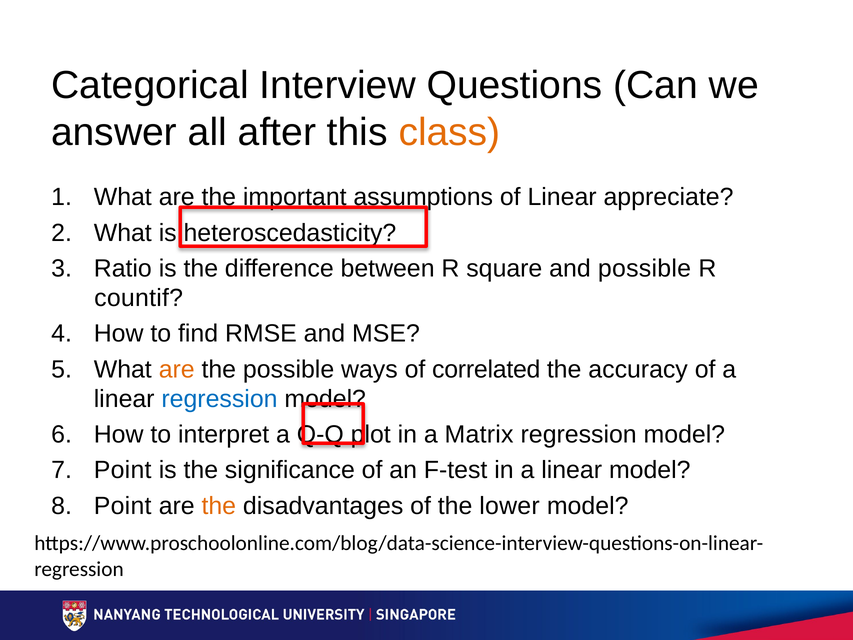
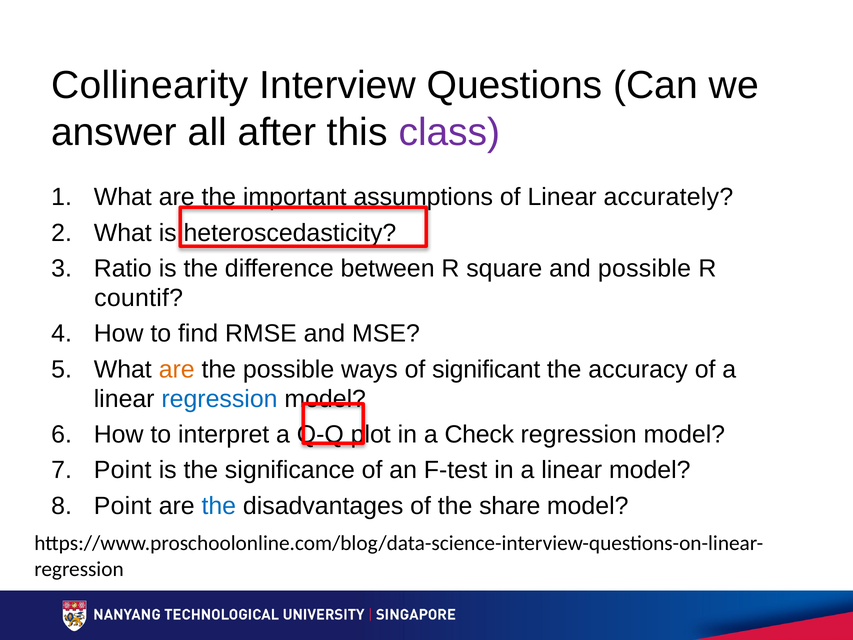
Categorical: Categorical -> Collinearity
class colour: orange -> purple
appreciate: appreciate -> accurately
correlated: correlated -> significant
Matrix: Matrix -> Check
the at (219, 506) colour: orange -> blue
lower: lower -> share
